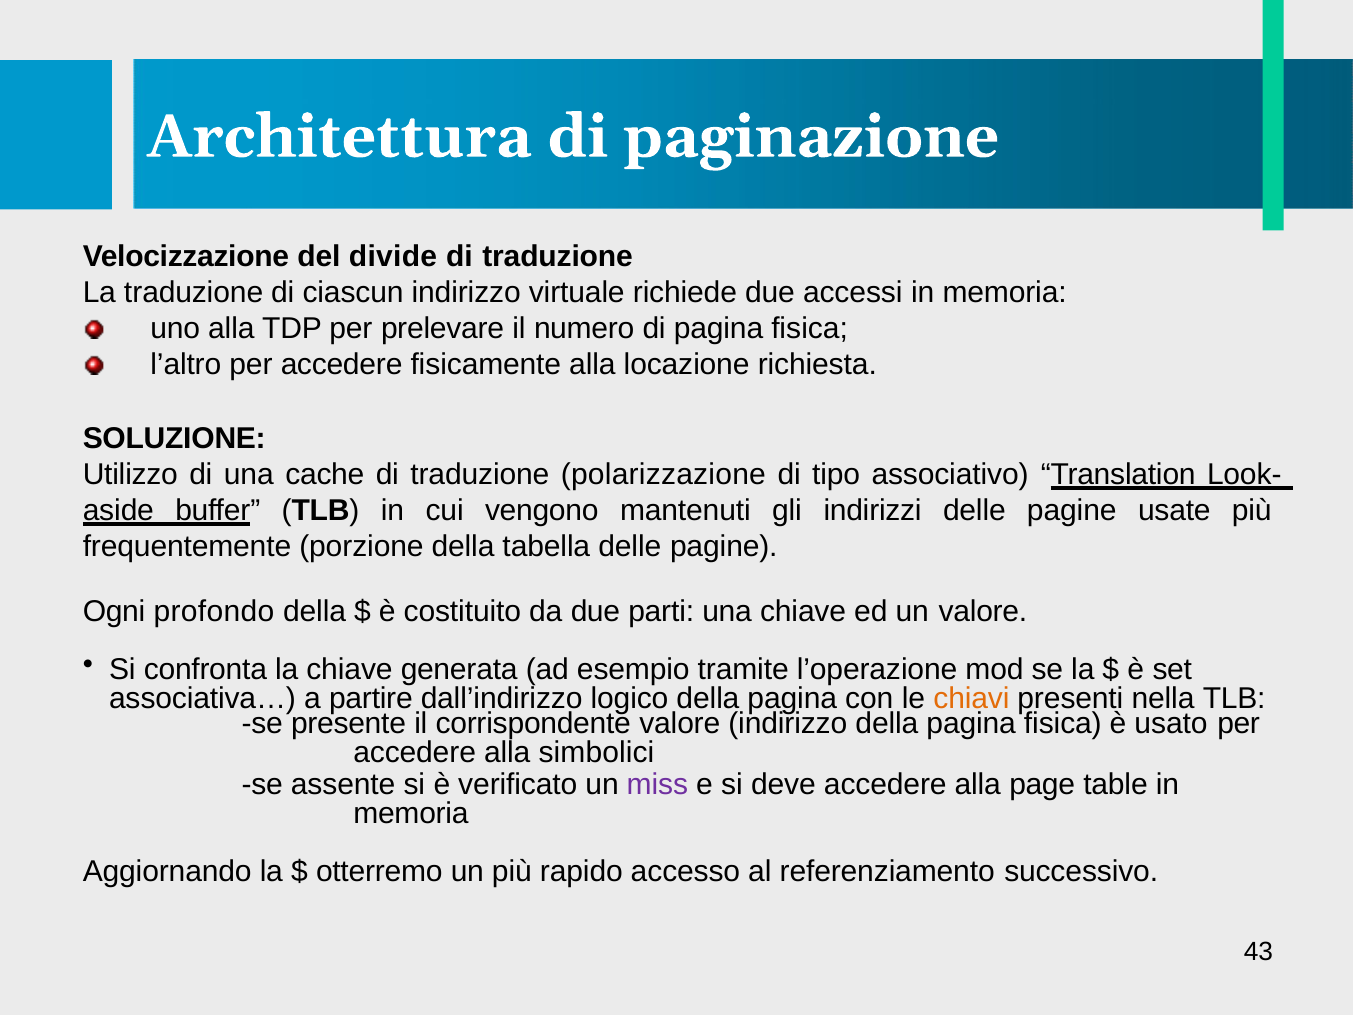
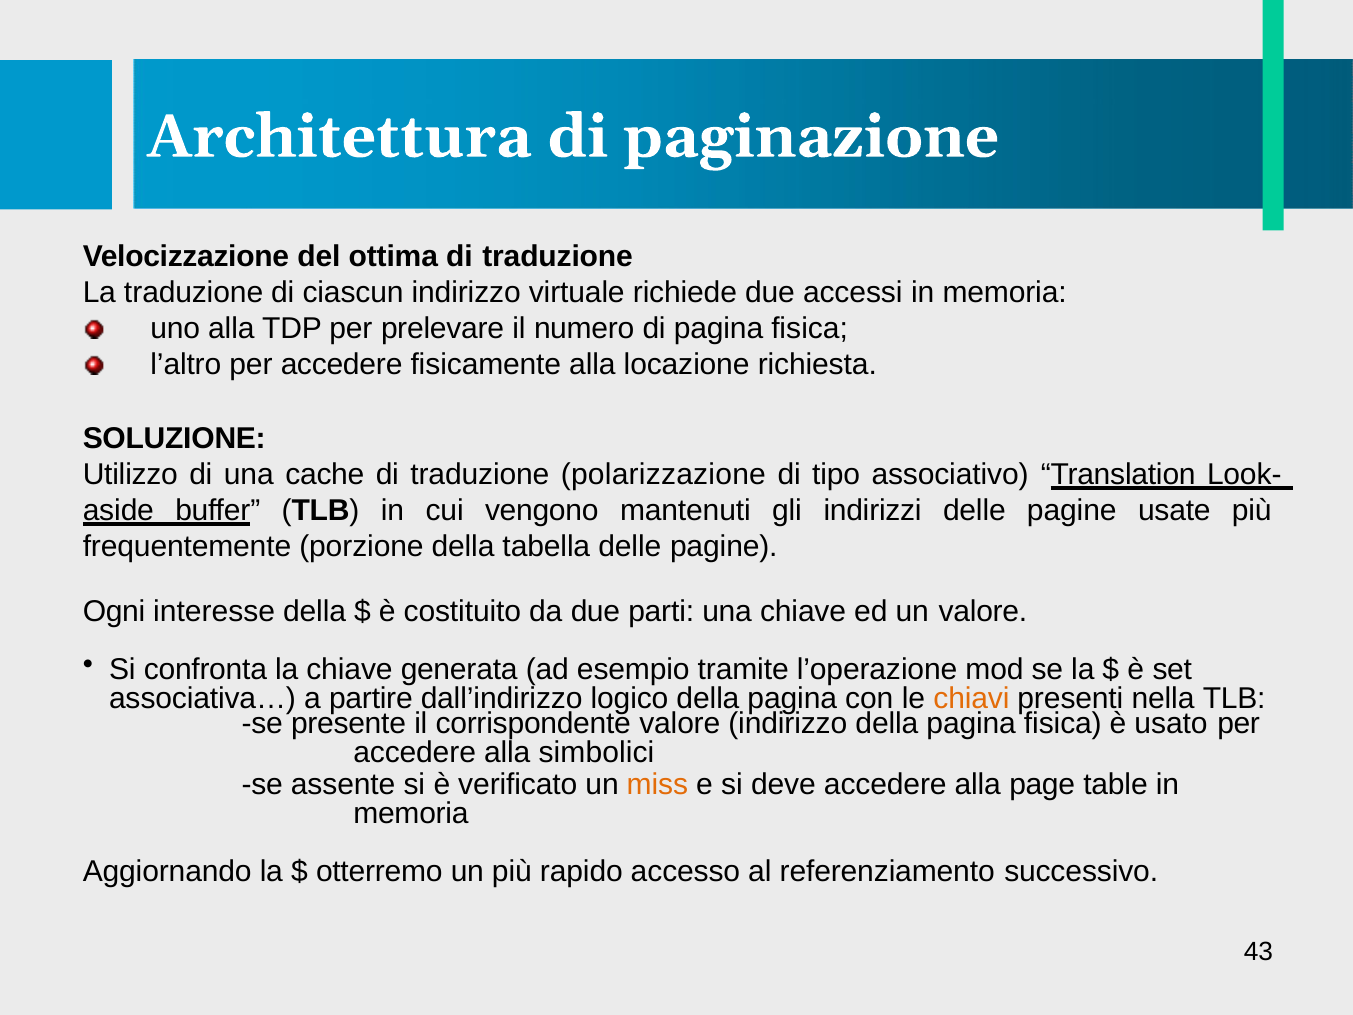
divide: divide -> ottima
profondo: profondo -> interesse
miss colour: purple -> orange
